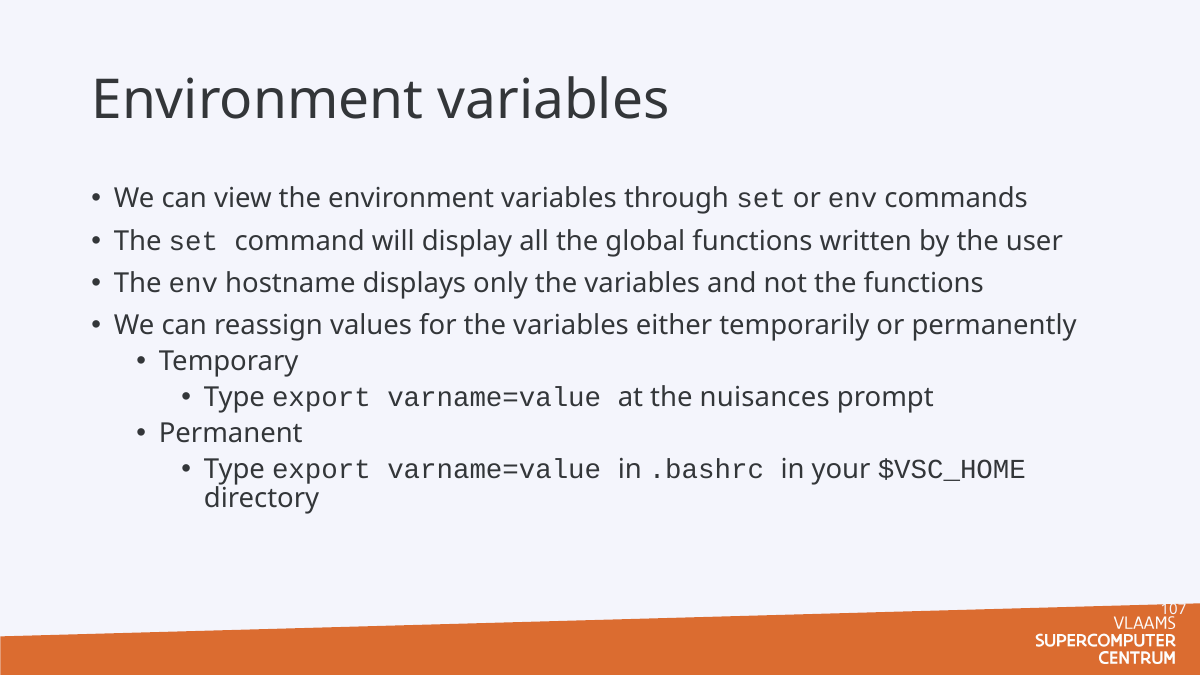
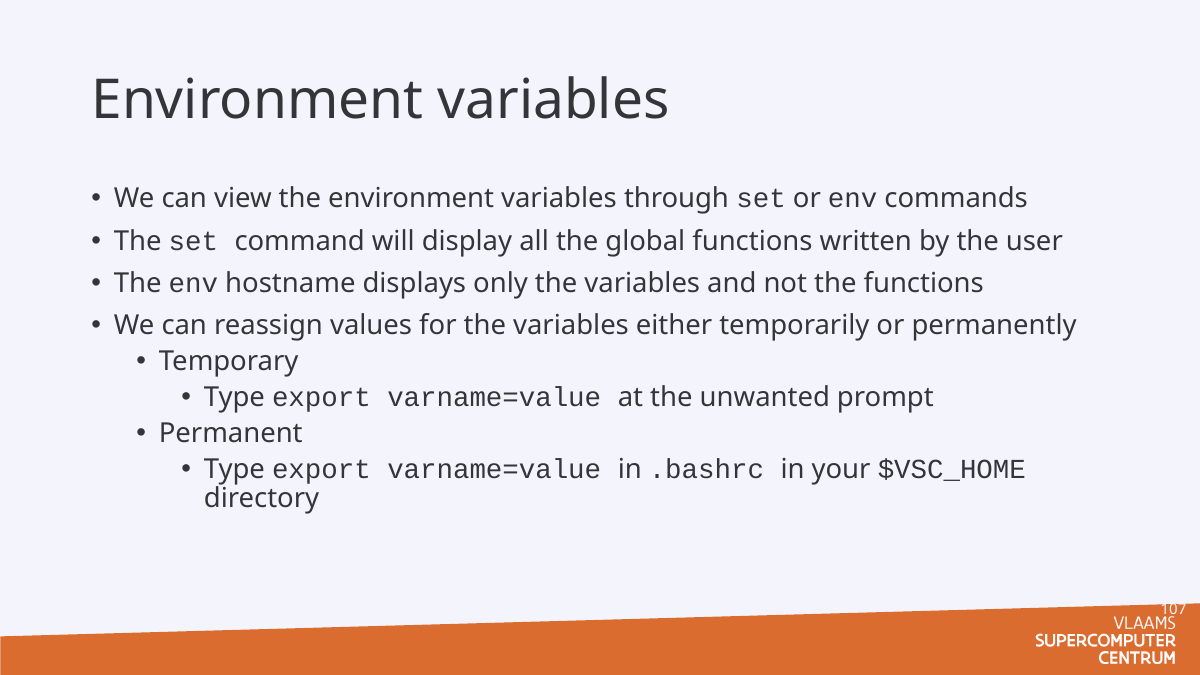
nuisances: nuisances -> unwanted
